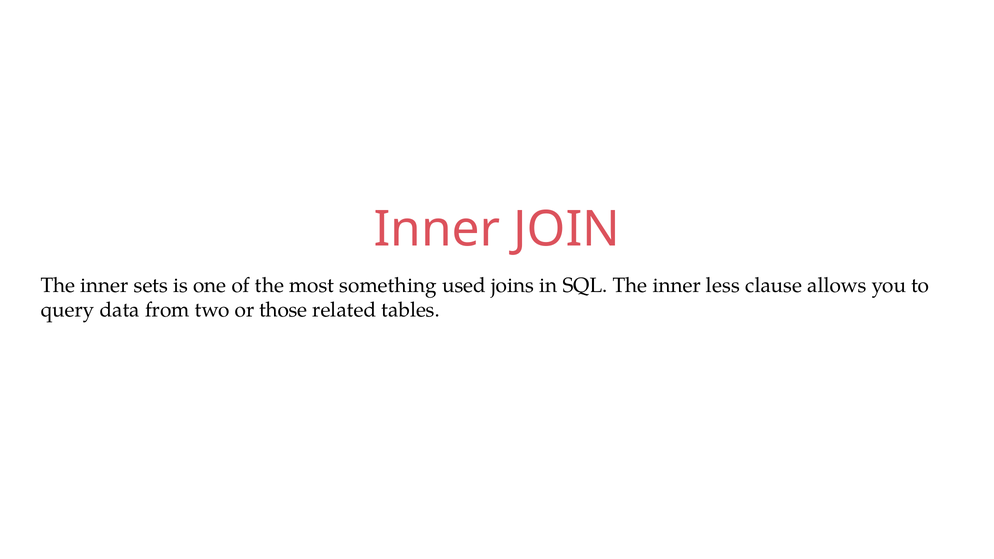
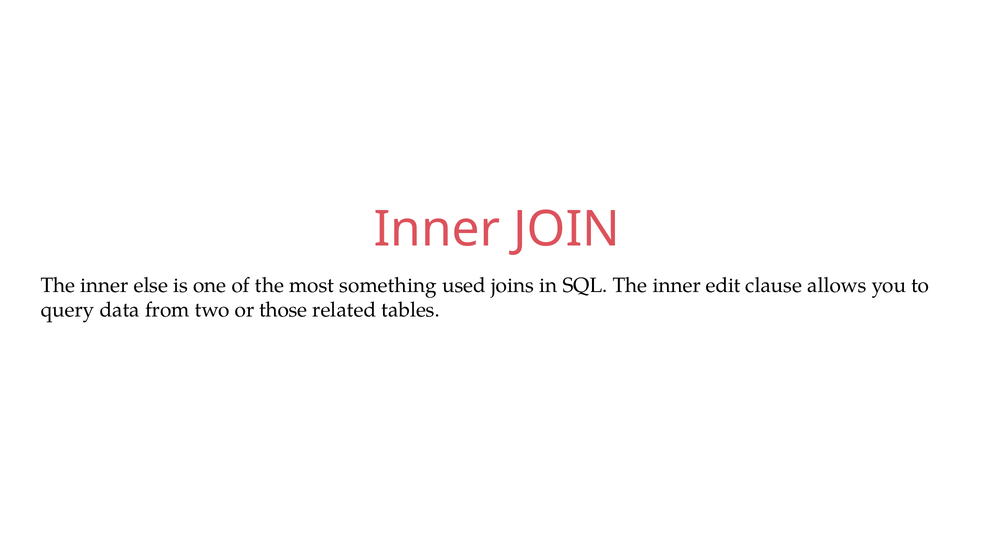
sets: sets -> else
less: less -> edit
